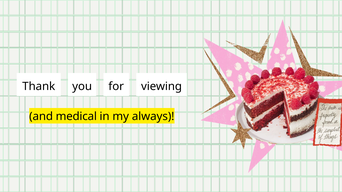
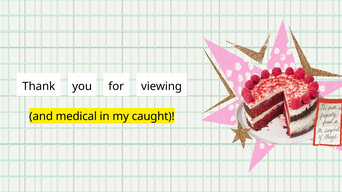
always: always -> caught
